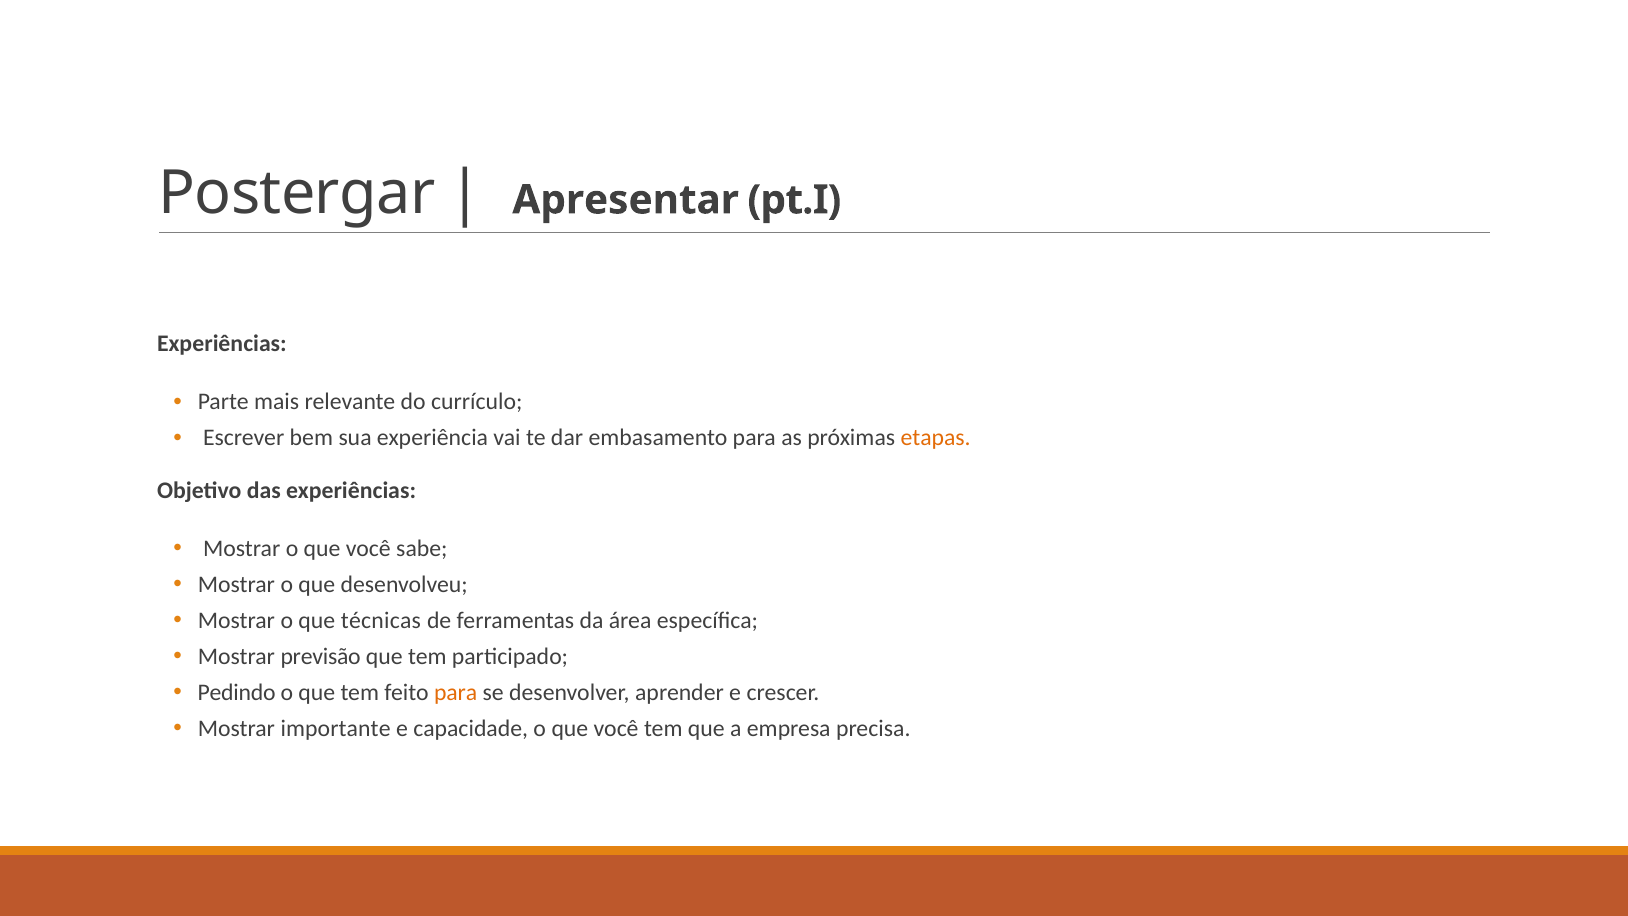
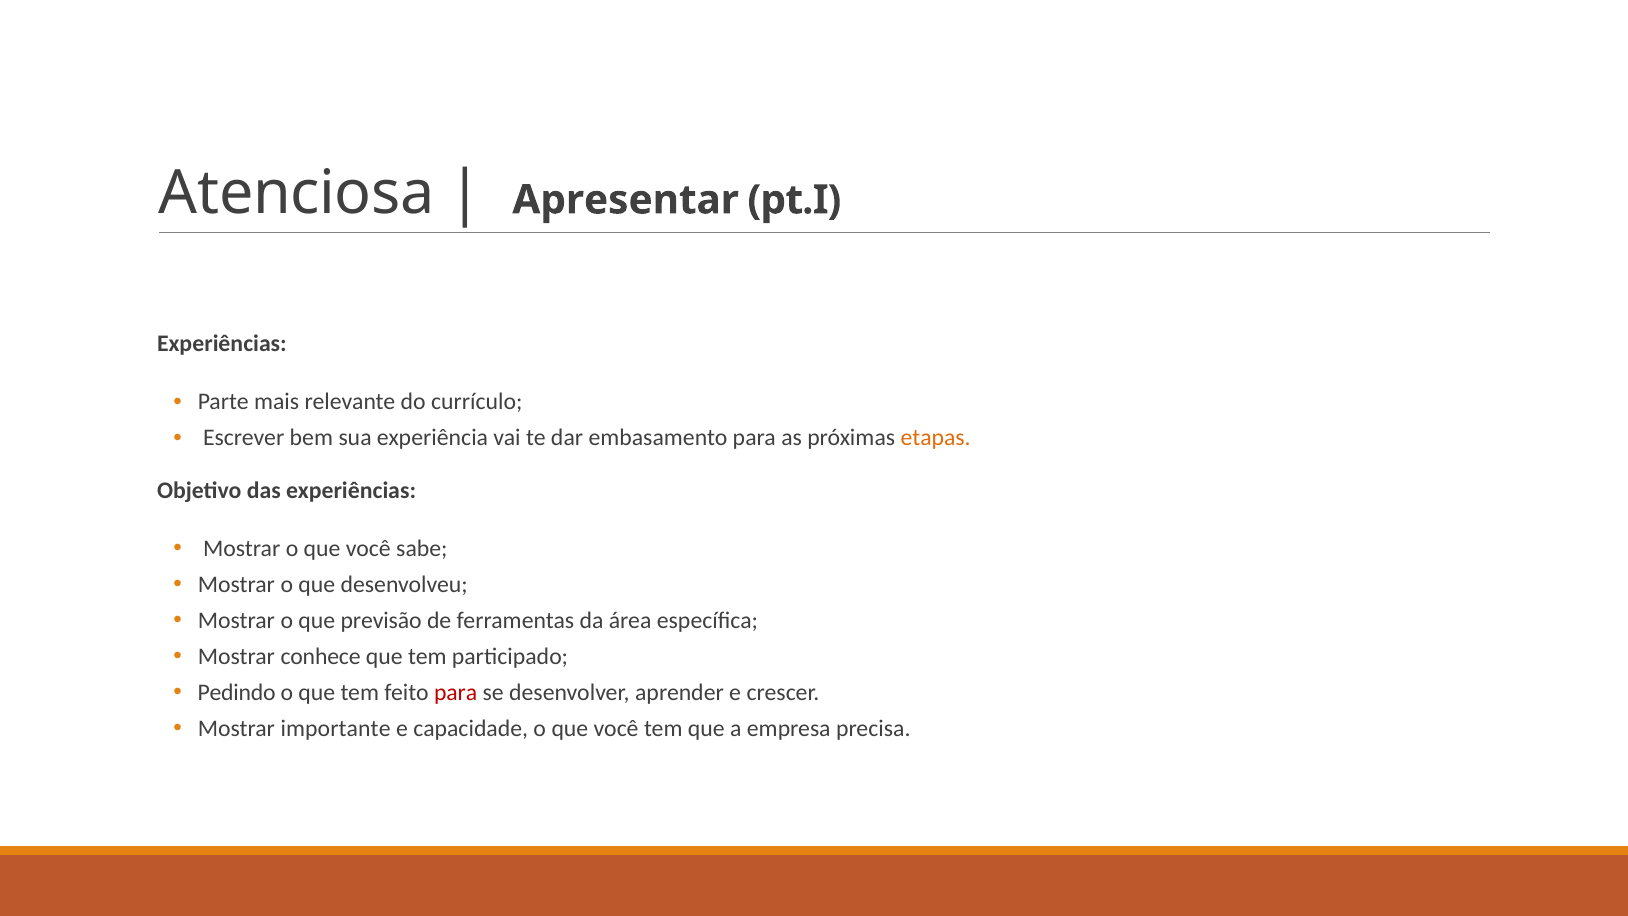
Postergar: Postergar -> Atenciosa
técnicas: técnicas -> previsão
previsão: previsão -> conhece
para at (456, 692) colour: orange -> red
